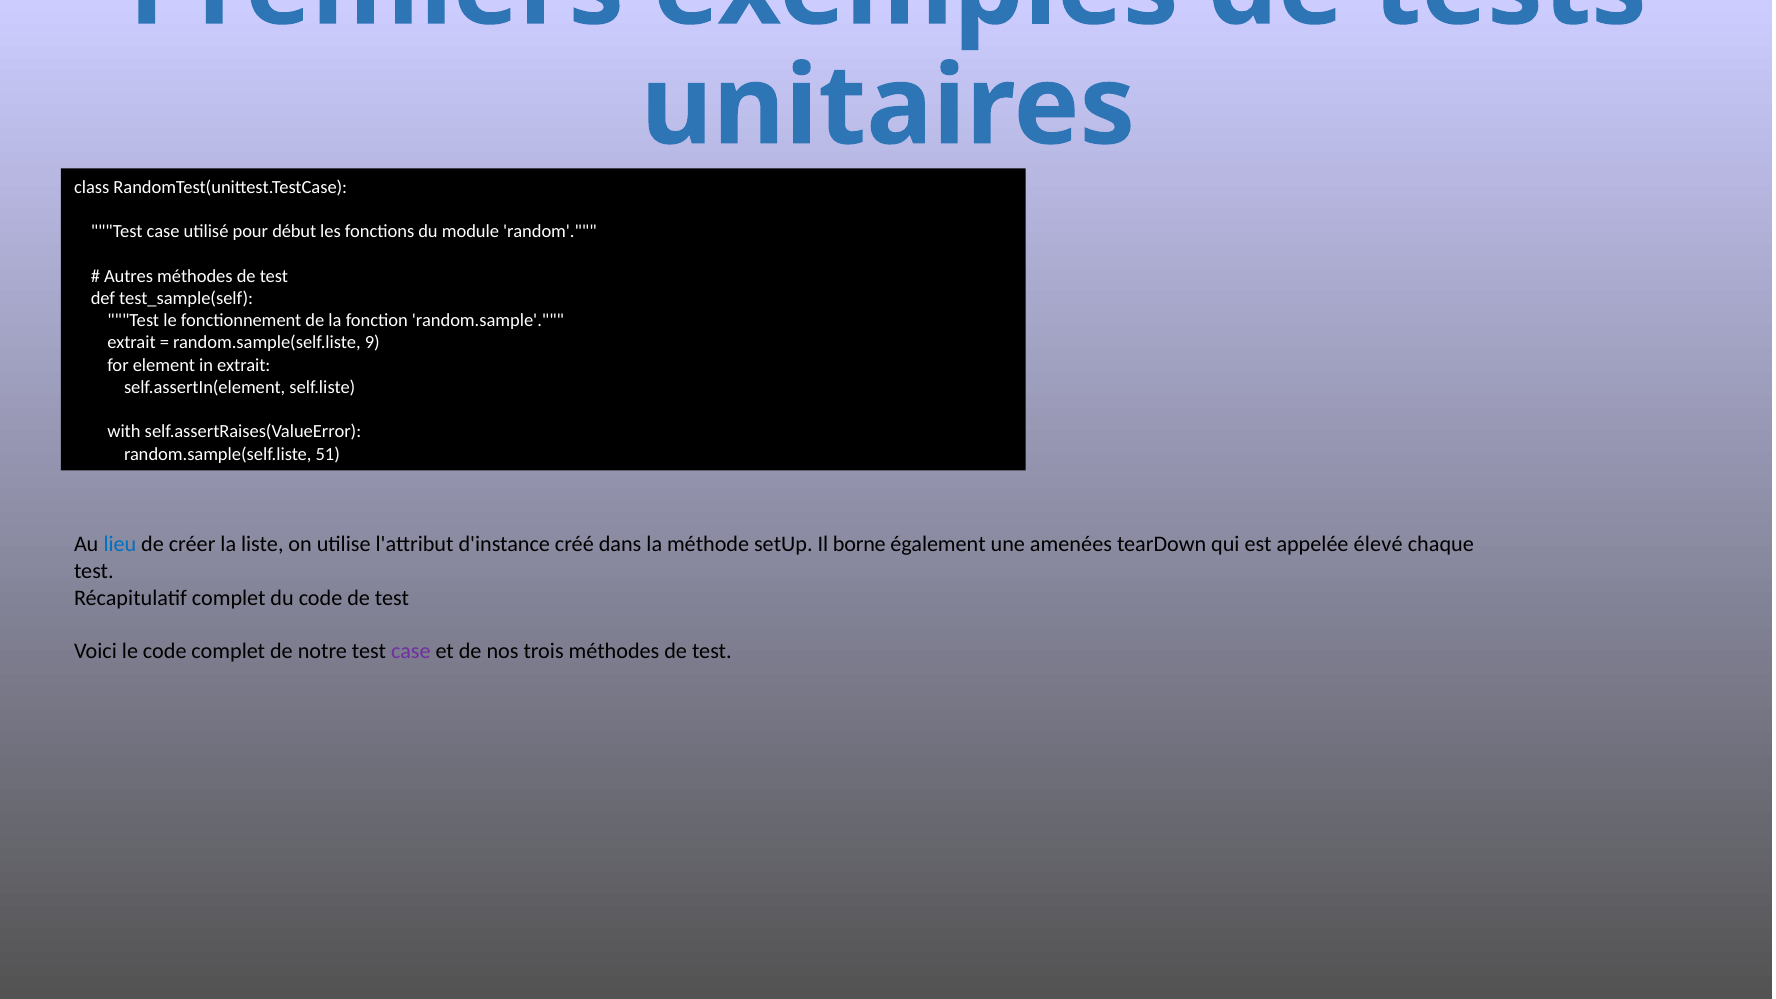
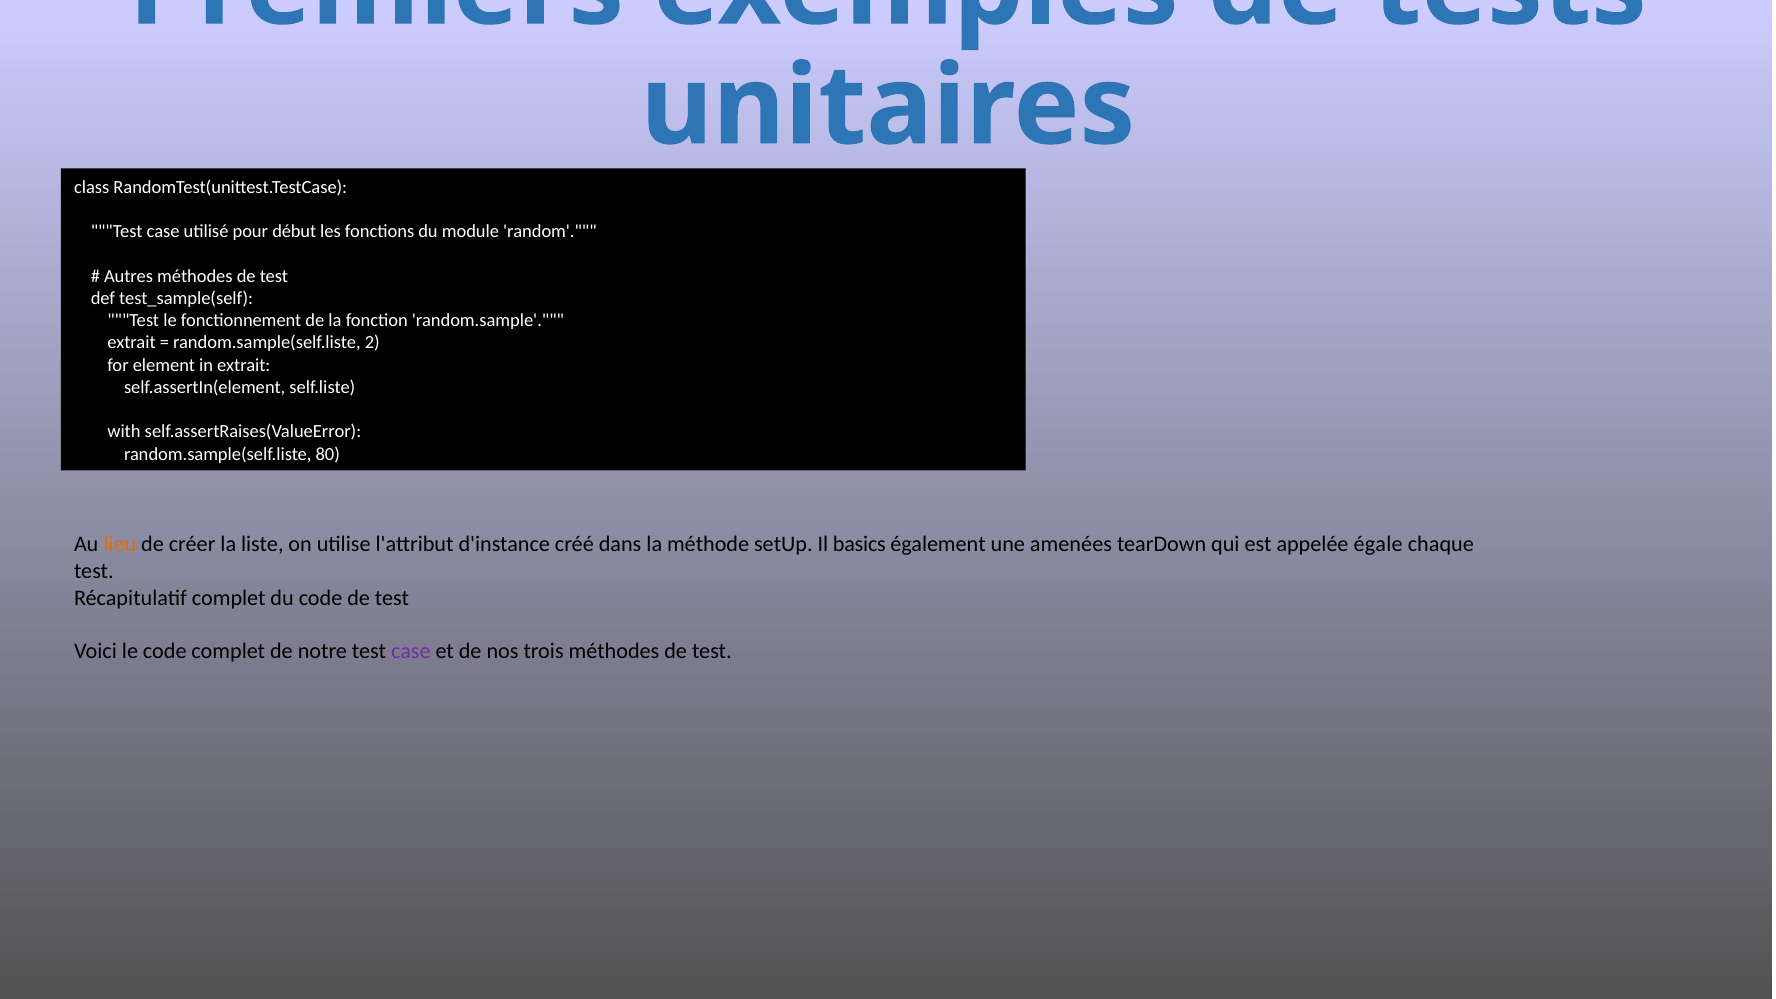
9: 9 -> 2
51: 51 -> 80
lieu colour: blue -> orange
borne: borne -> basics
élevé: élevé -> égale
